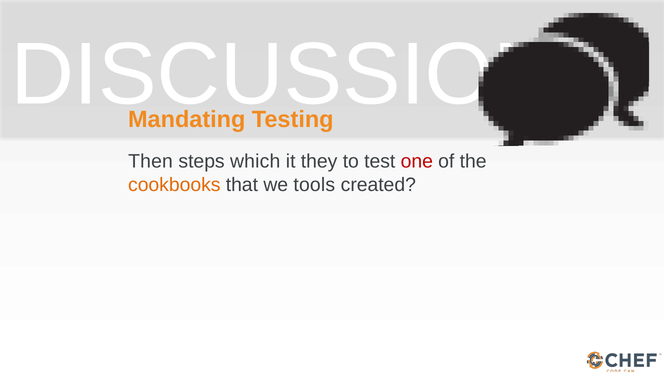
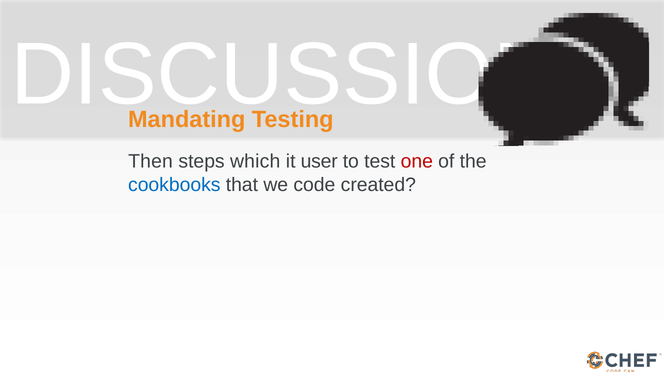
they: they -> user
cookbooks colour: orange -> blue
tools: tools -> code
